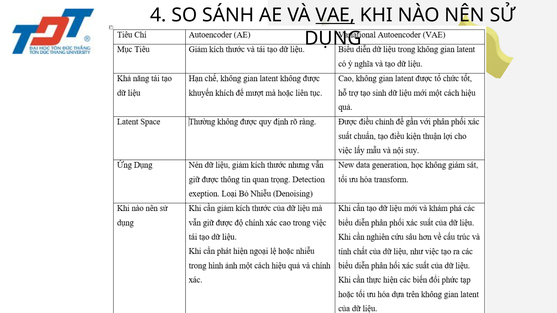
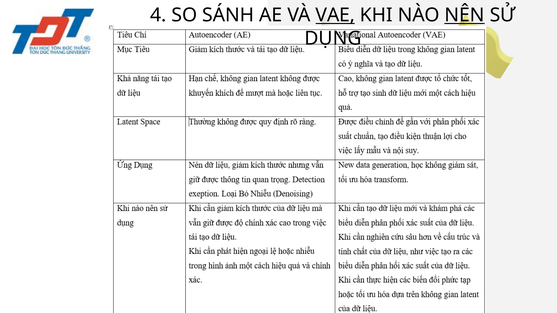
NÊN underline: none -> present
